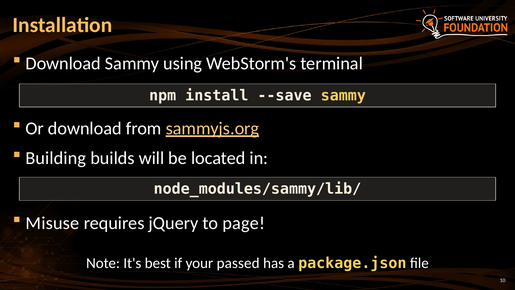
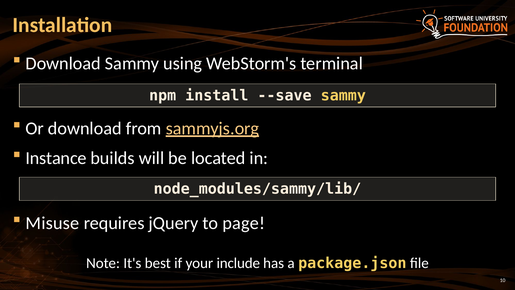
Building: Building -> Instance
passed: passed -> include
